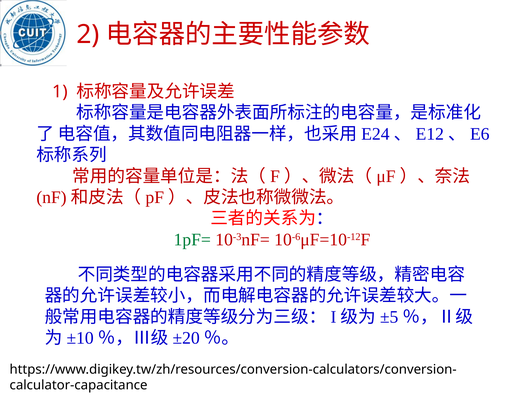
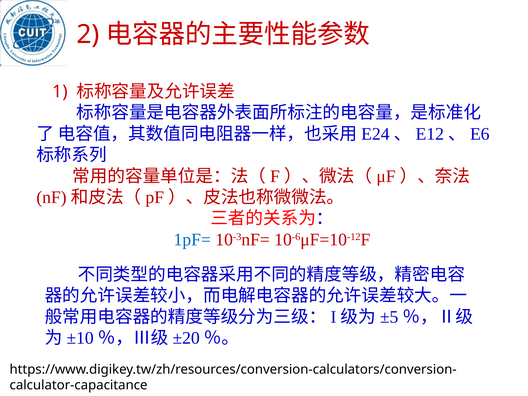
1pF= colour: green -> blue
